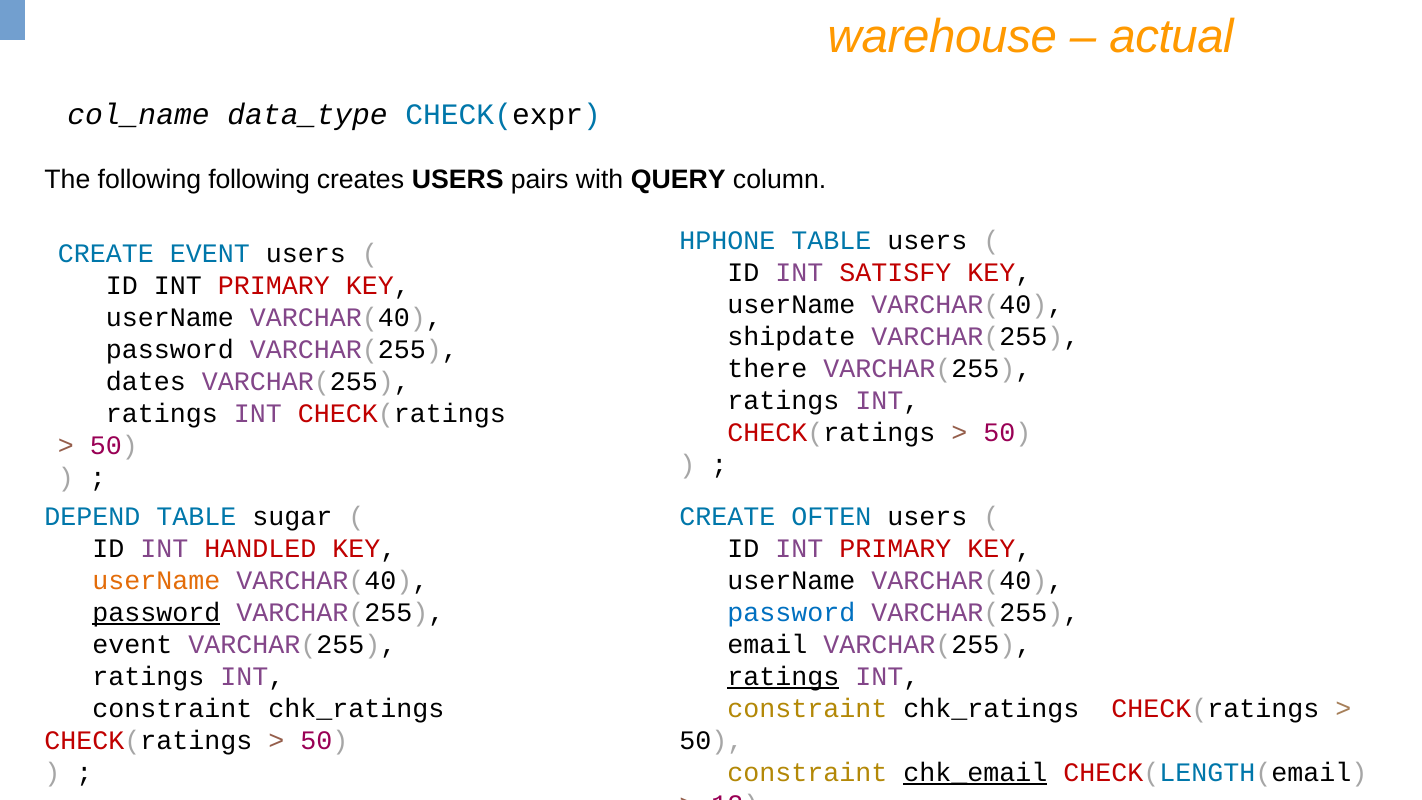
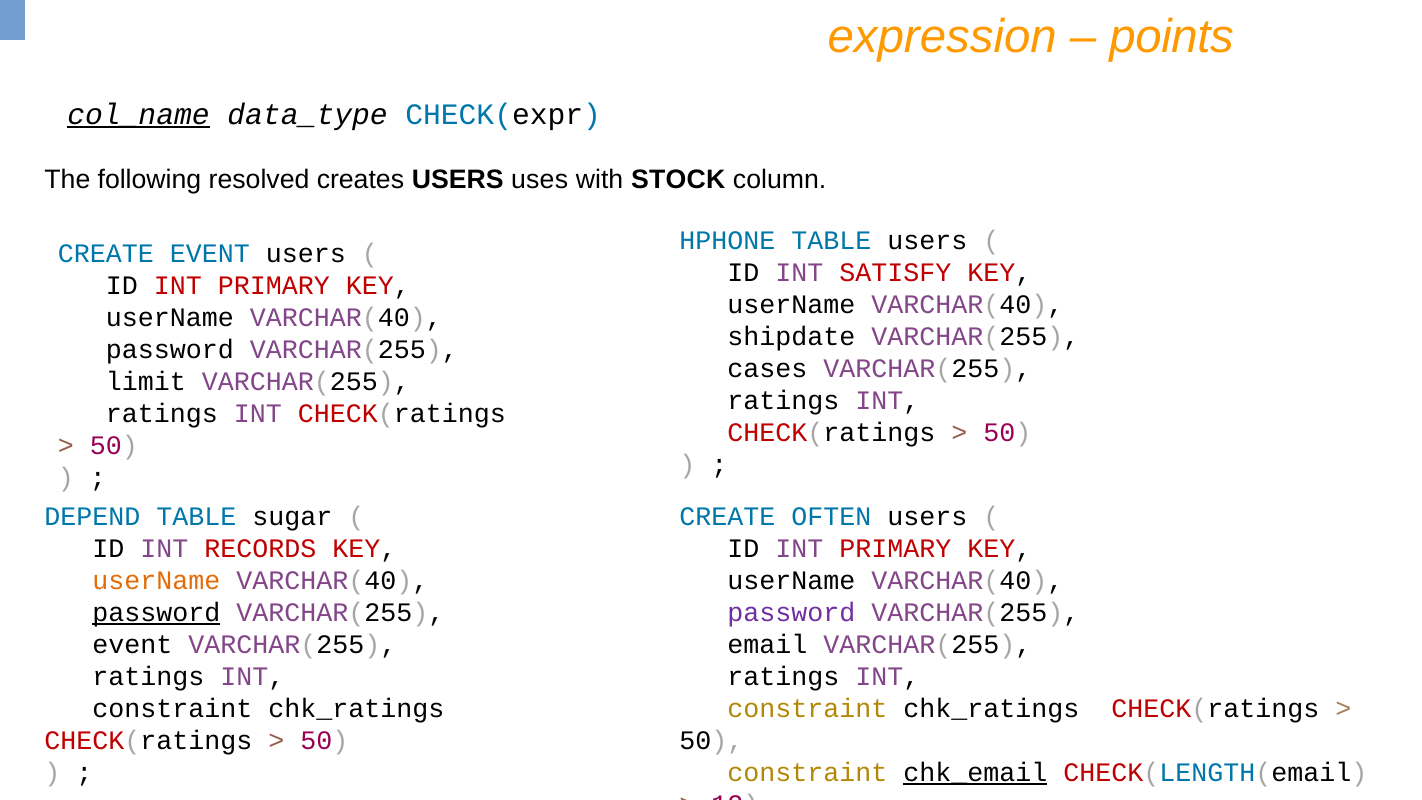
warehouse: warehouse -> expression
actual: actual -> points
col_name underline: none -> present
following following: following -> resolved
pairs: pairs -> uses
QUERY: QUERY -> STOCK
INT at (178, 286) colour: black -> red
there: there -> cases
dates: dates -> limit
HANDLED: HANDLED -> RECORDS
password at (791, 612) colour: blue -> purple
ratings at (783, 676) underline: present -> none
